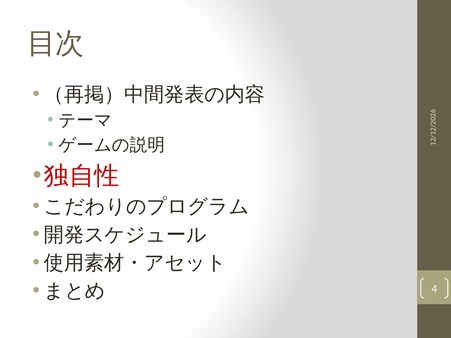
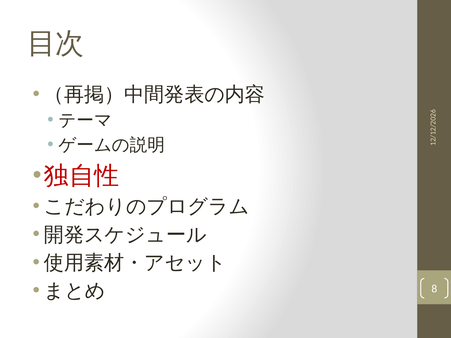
4: 4 -> 8
